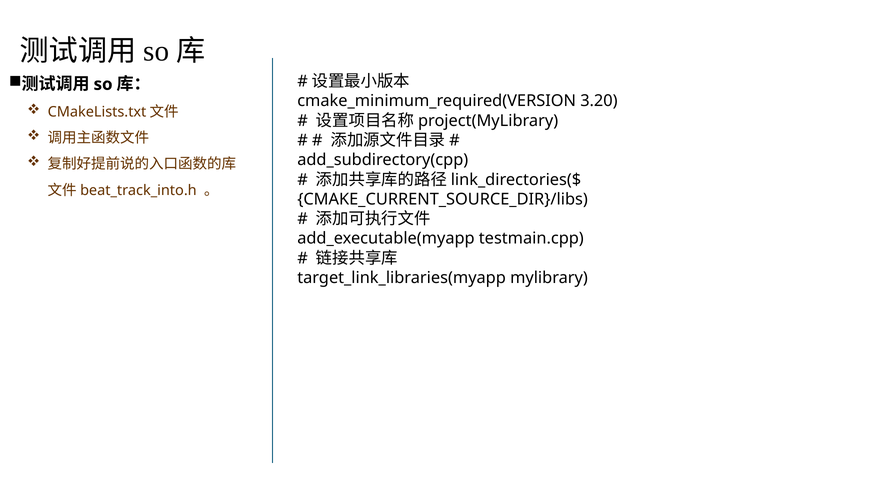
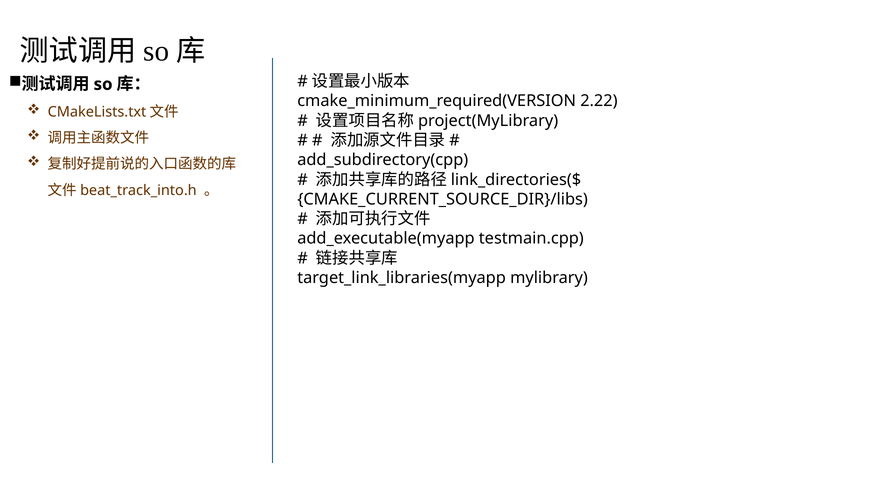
3.20: 3.20 -> 2.22
